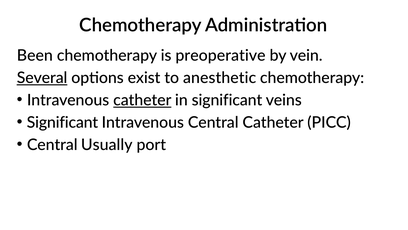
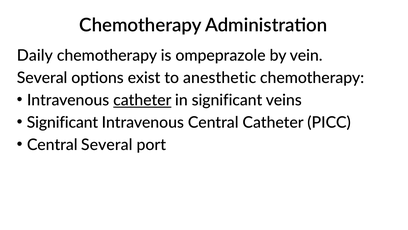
Been: Been -> Daily
preoperative: preoperative -> ompeprazole
Several at (42, 78) underline: present -> none
Central Usually: Usually -> Several
